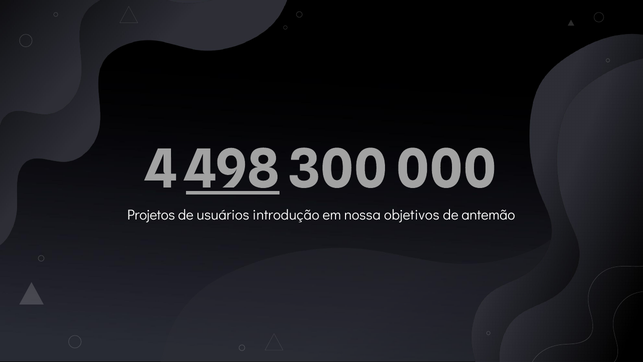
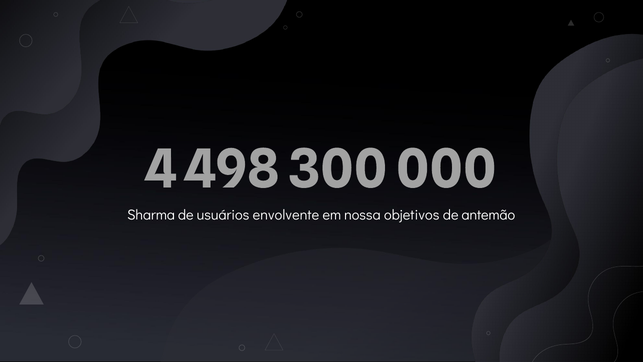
498 underline: present -> none
Projetos: Projetos -> Sharma
introdução: introdução -> envolvente
